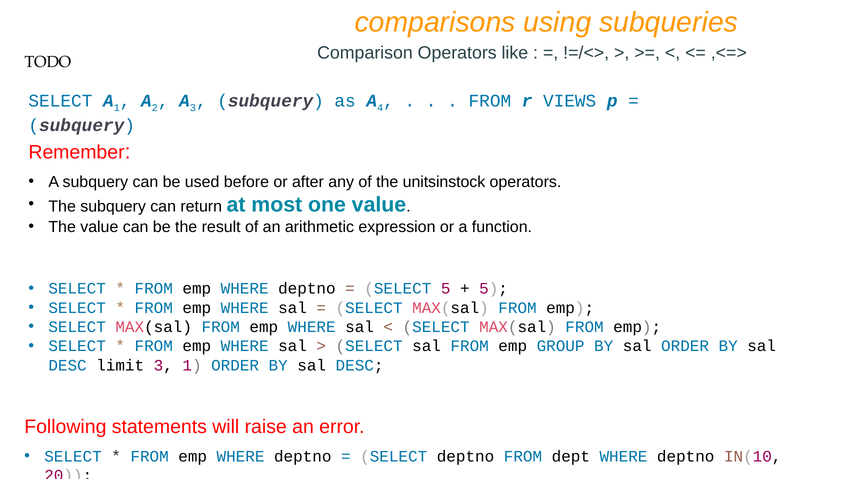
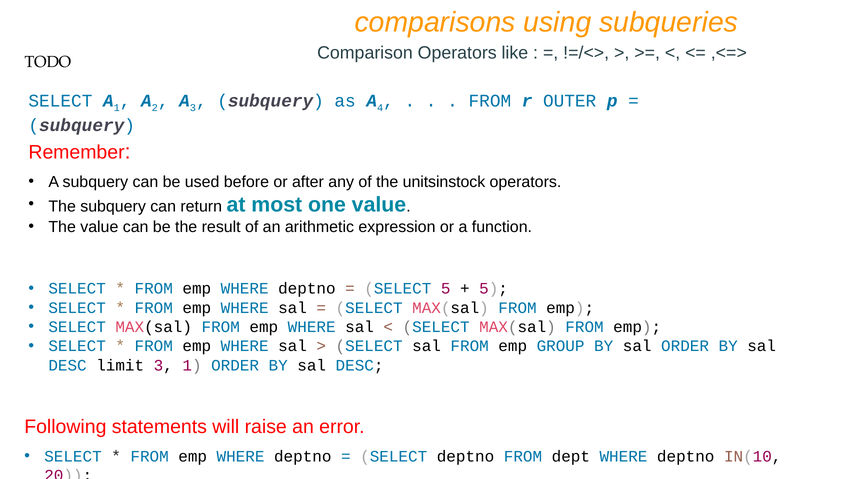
VIEWS: VIEWS -> OUTER
